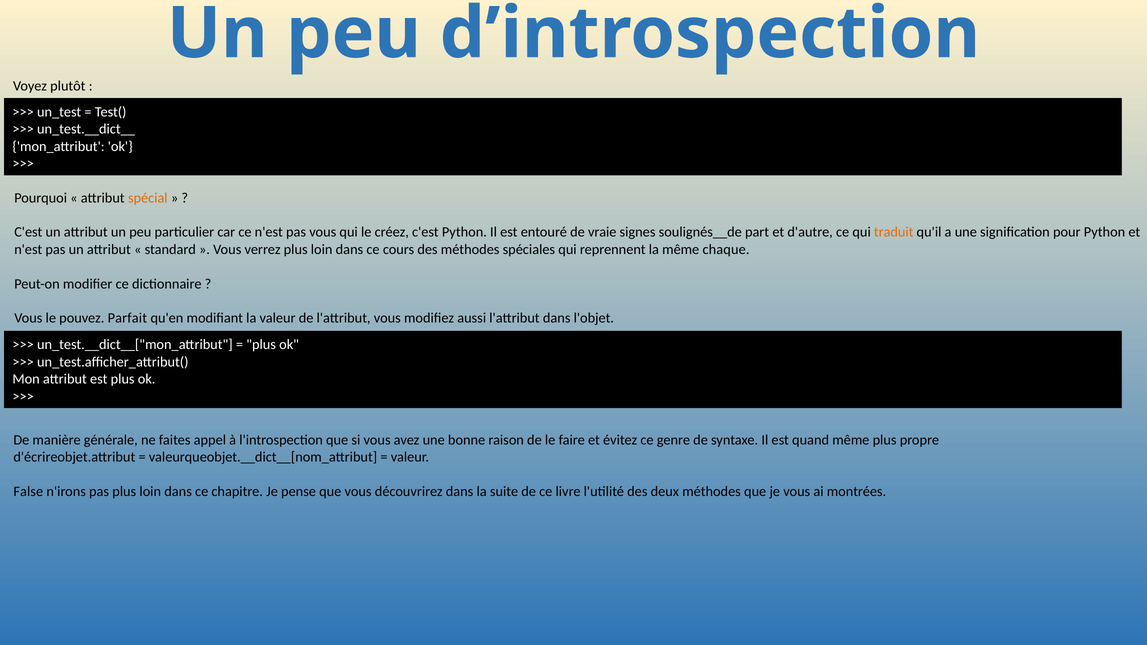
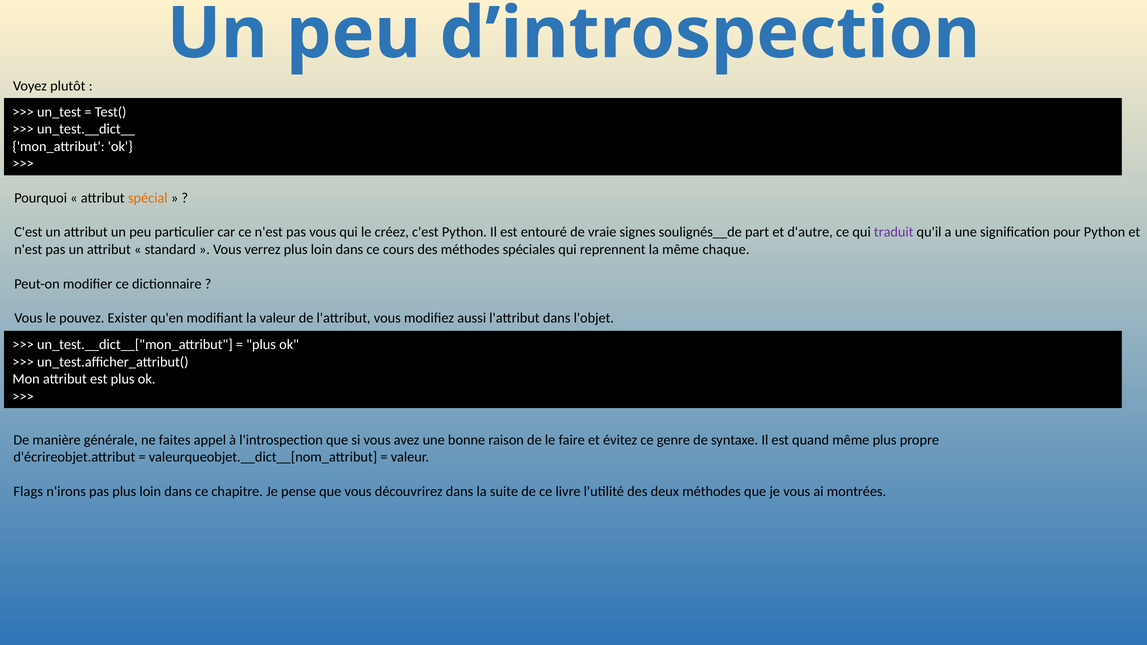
traduit colour: orange -> purple
Parfait: Parfait -> Exister
False: False -> Flags
